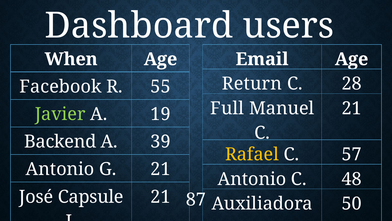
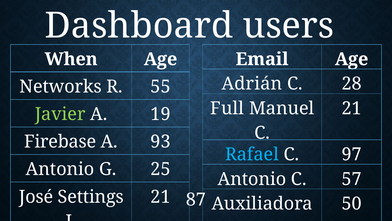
Return: Return -> Adrián
Facebook: Facebook -> Networks
Backend: Backend -> Firebase
39: 39 -> 93
Rafael colour: yellow -> light blue
57: 57 -> 97
G 21: 21 -> 25
48: 48 -> 57
Capsule: Capsule -> Settings
